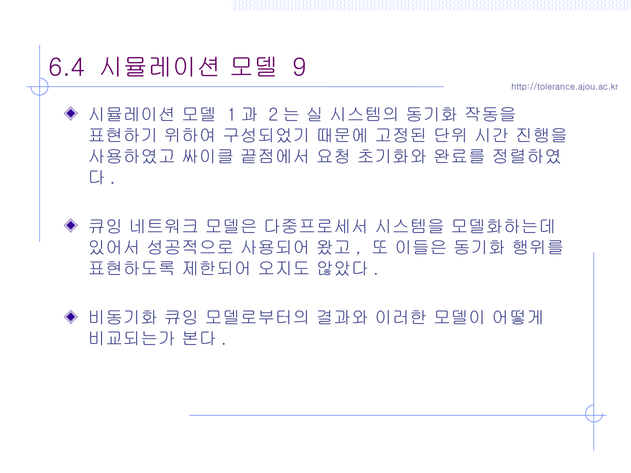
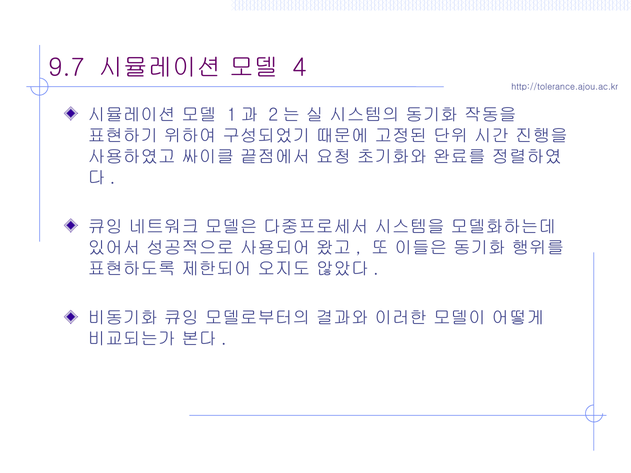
6.4: 6.4 -> 9.7
9: 9 -> 4
